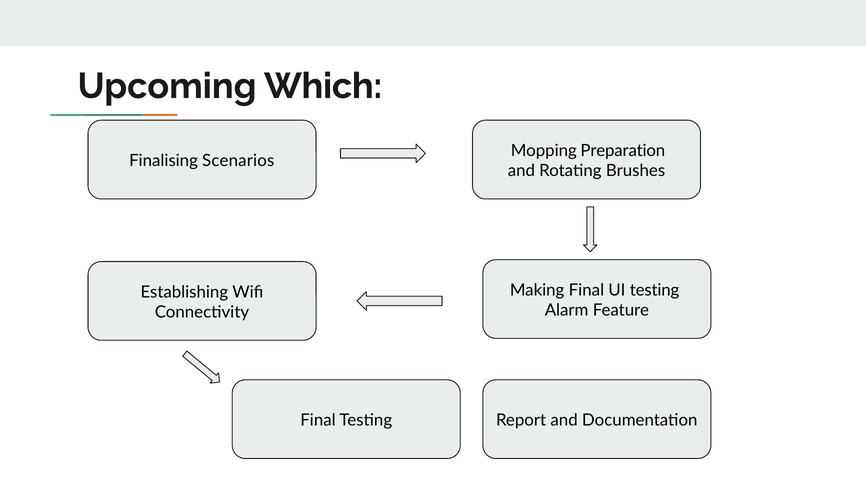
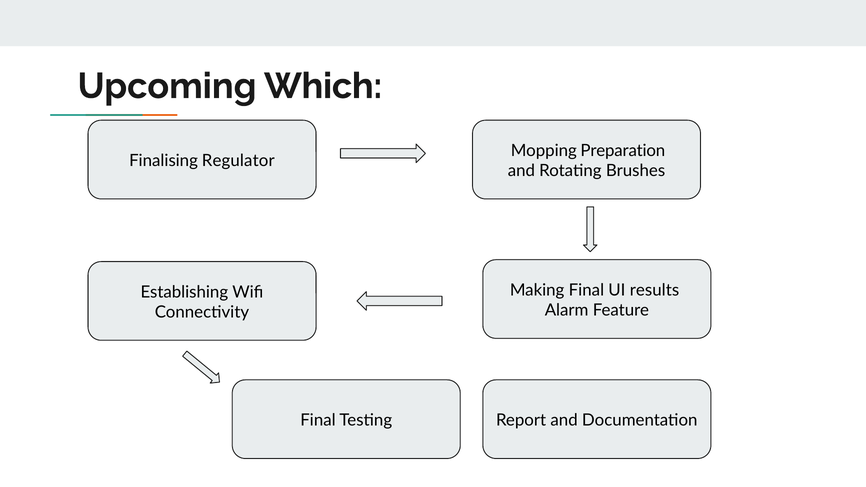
Scenarios: Scenarios -> Regulator
UI testing: testing -> results
